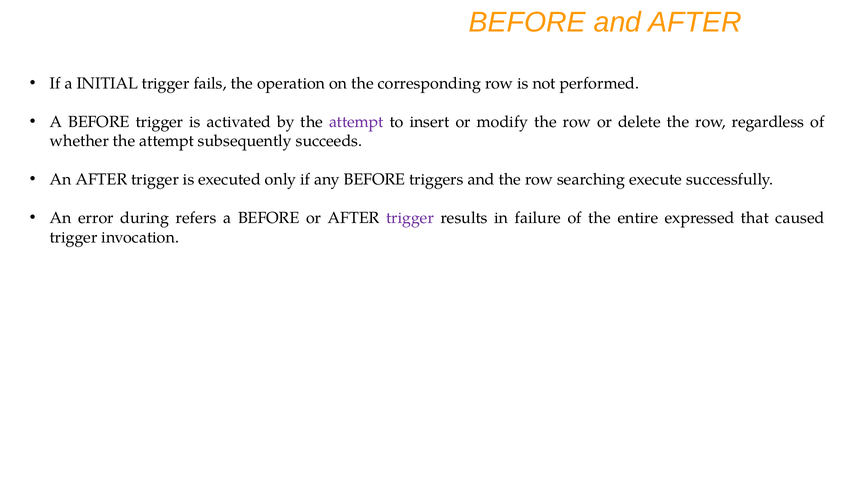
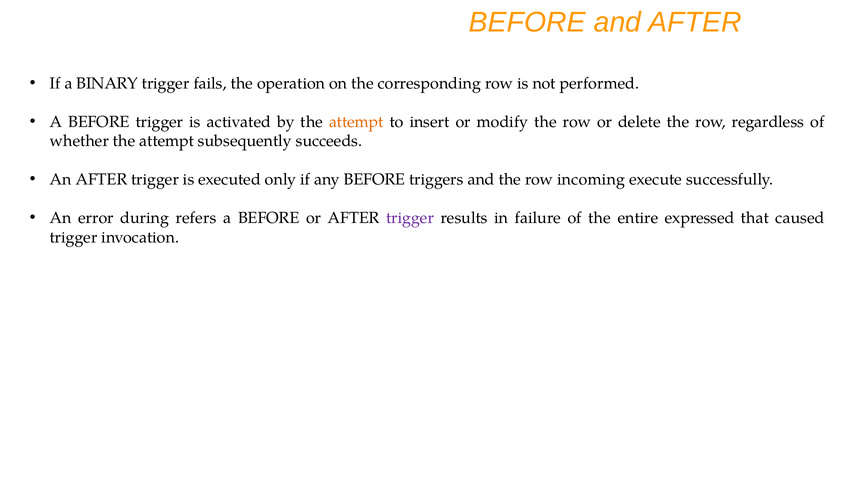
INITIAL: INITIAL -> BINARY
attempt at (356, 122) colour: purple -> orange
searching: searching -> incoming
